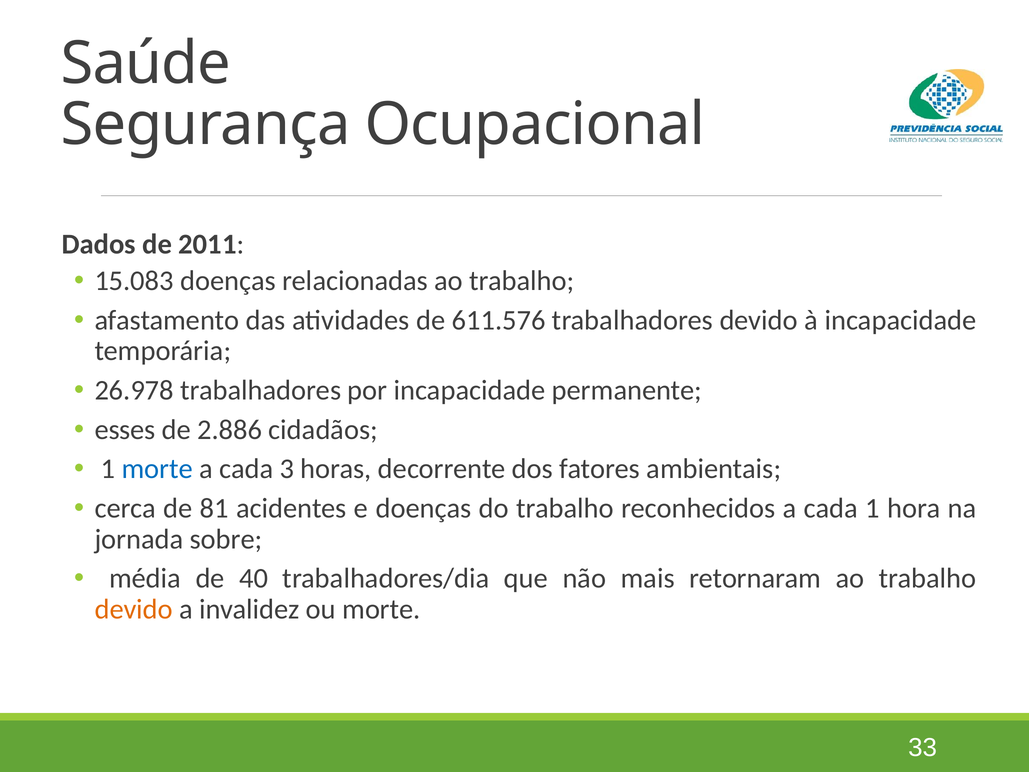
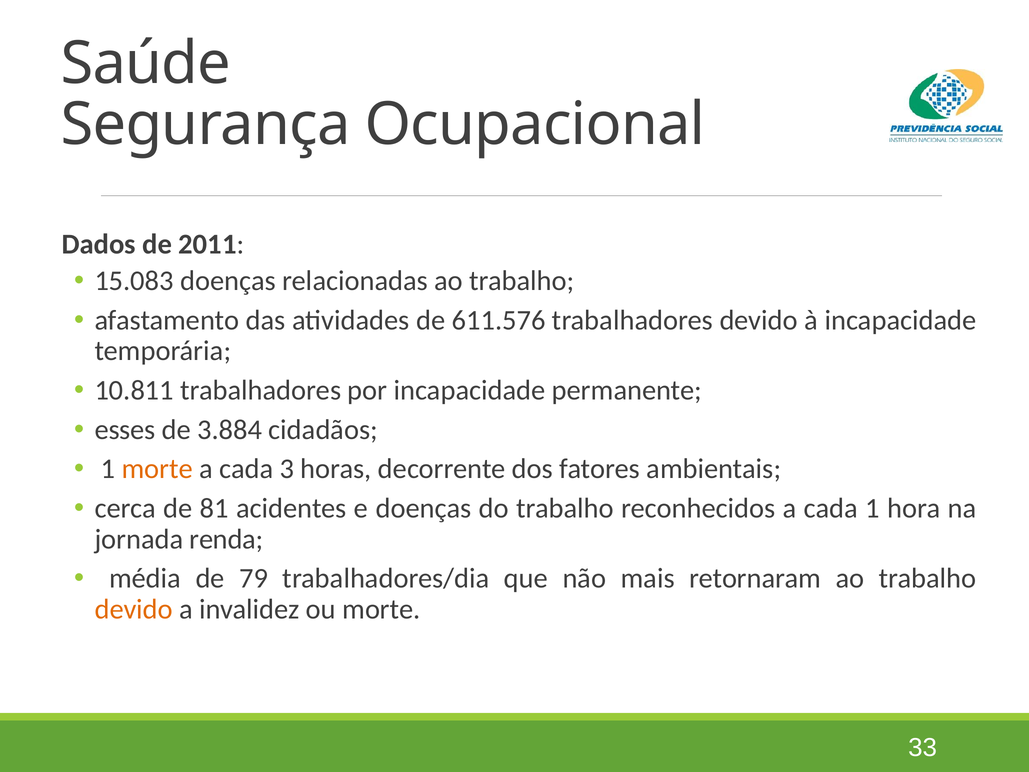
26.978: 26.978 -> 10.811
2.886: 2.886 -> 3.884
morte at (157, 469) colour: blue -> orange
sobre: sobre -> renda
40: 40 -> 79
